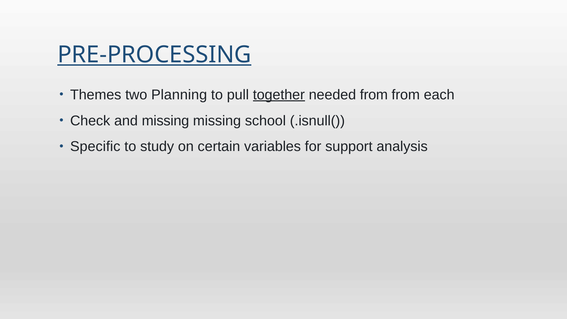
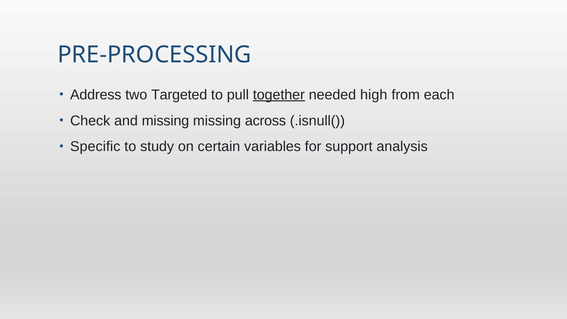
PRE-PROCESSING underline: present -> none
Themes: Themes -> Address
Planning: Planning -> Targeted
needed from: from -> high
school: school -> across
